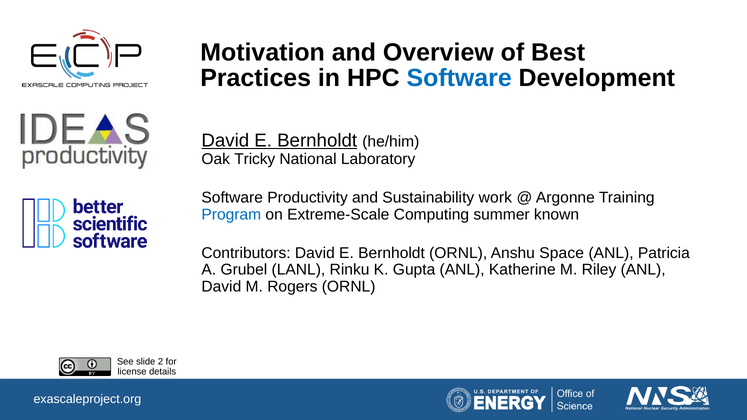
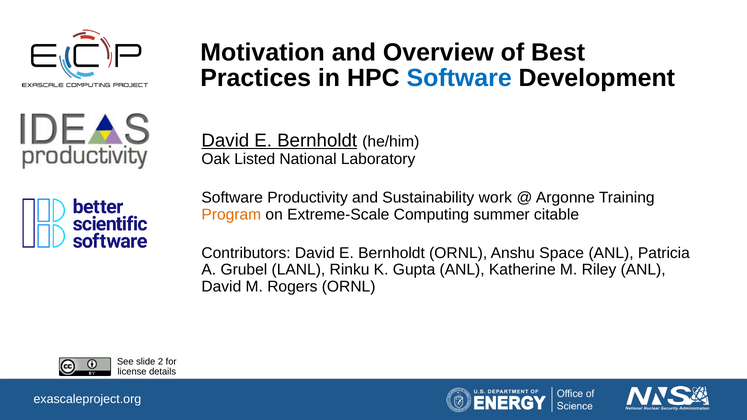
Tricky: Tricky -> Listed
Program colour: blue -> orange
known: known -> citable
